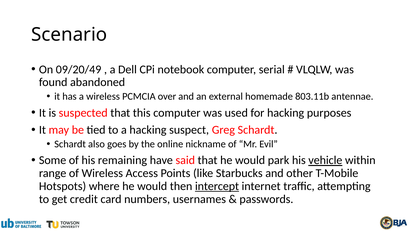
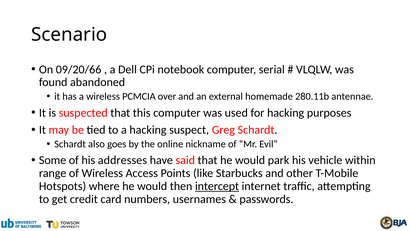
09/20/49: 09/20/49 -> 09/20/66
803.11b: 803.11b -> 280.11b
remaining: remaining -> addresses
vehicle underline: present -> none
